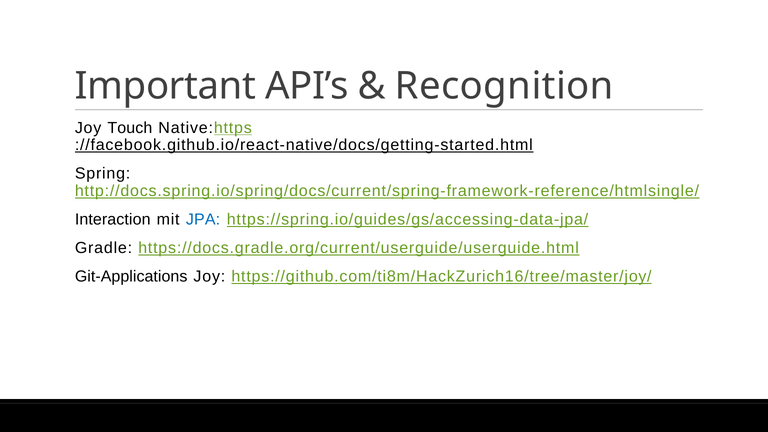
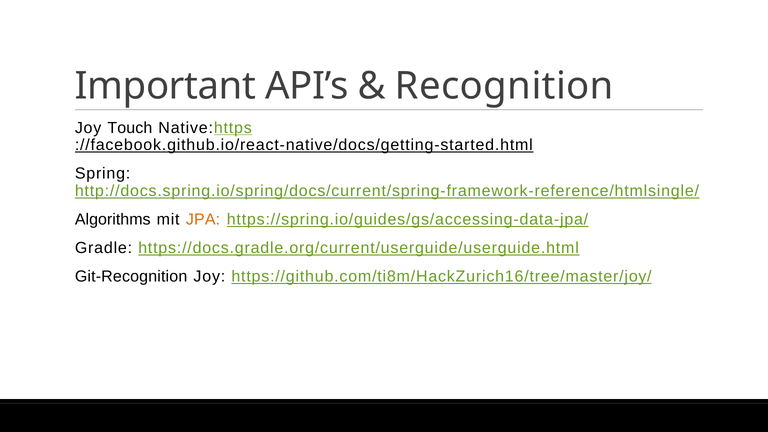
Interaction: Interaction -> Algorithms
JPA colour: blue -> orange
Git-Applications: Git-Applications -> Git-Recognition
